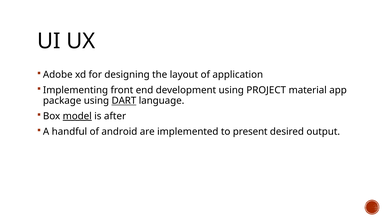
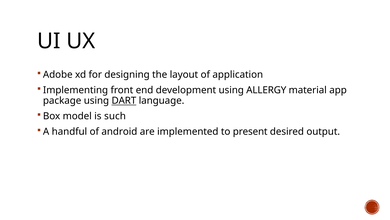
PROJECT: PROJECT -> ALLERGY
model underline: present -> none
after: after -> such
